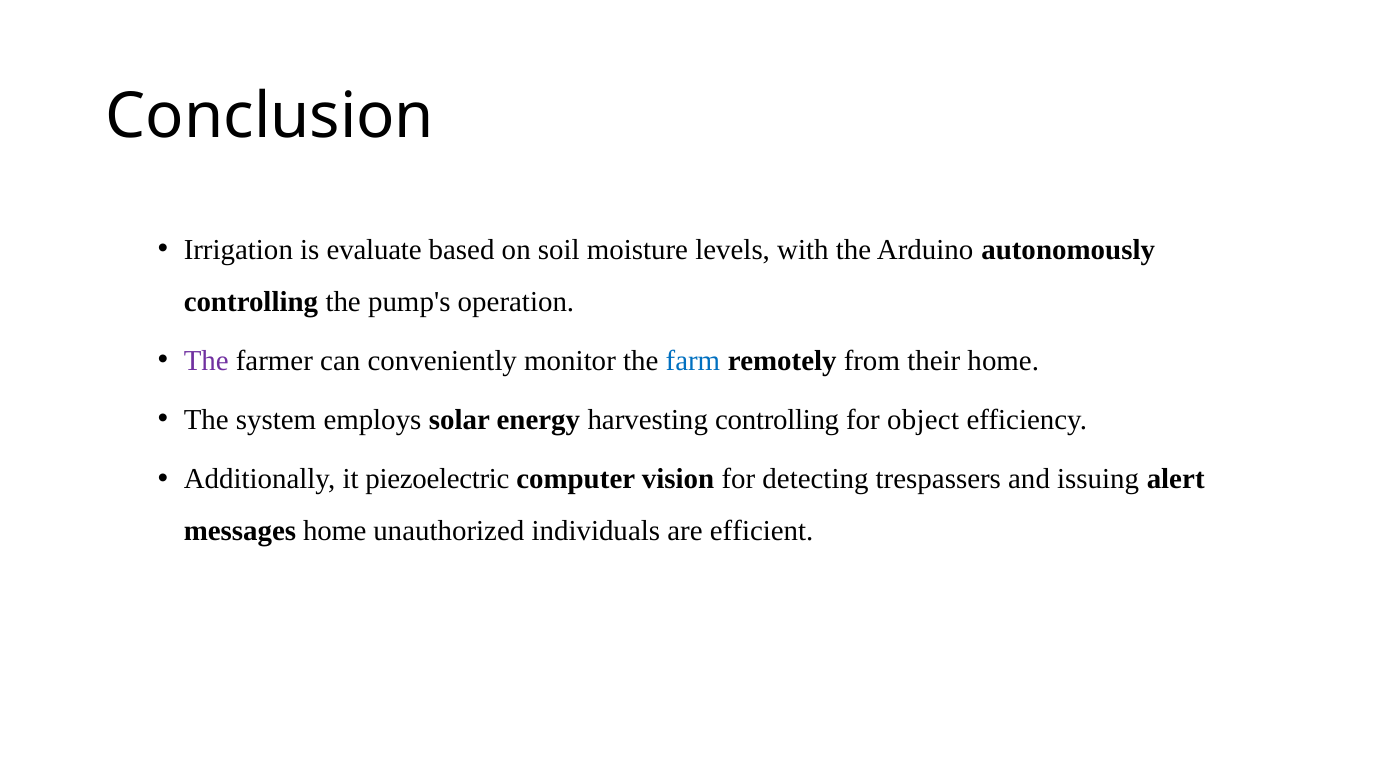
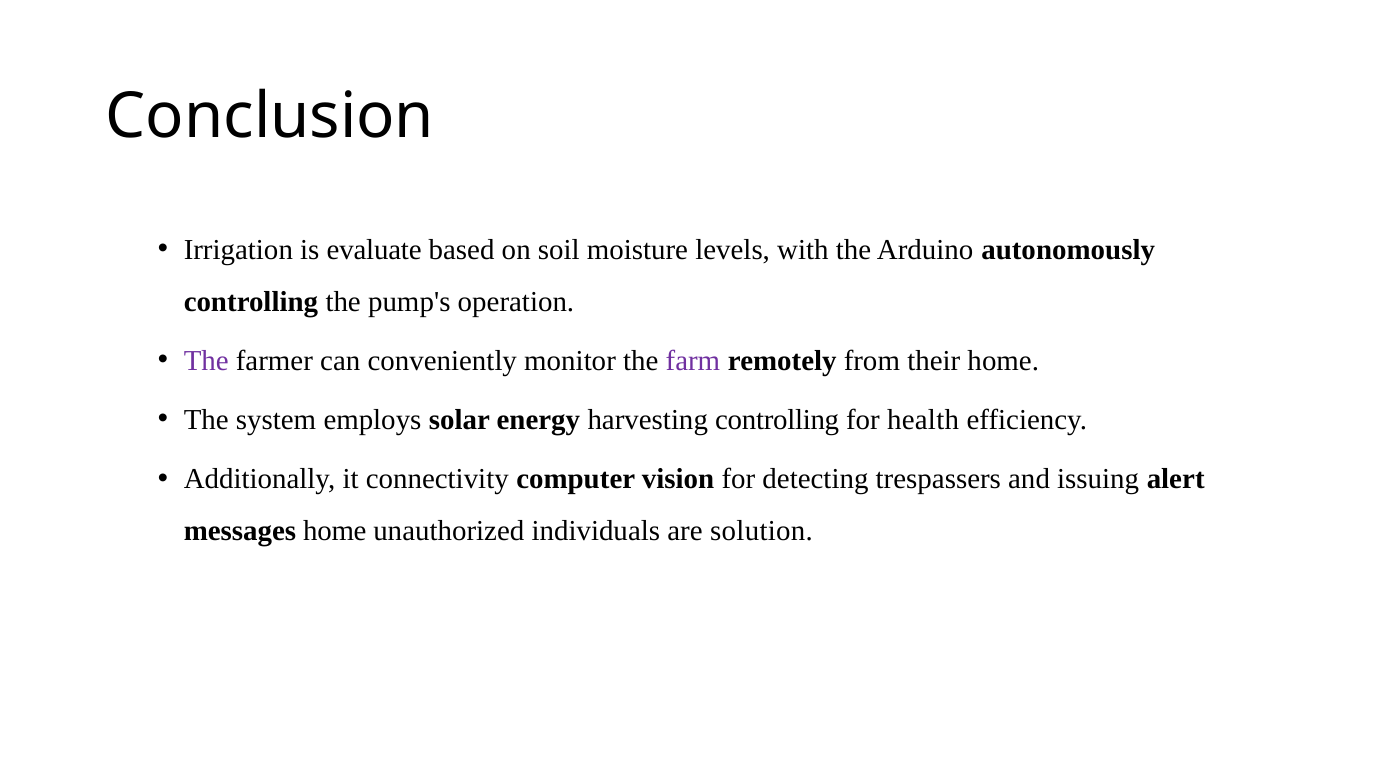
farm colour: blue -> purple
object: object -> health
piezoelectric: piezoelectric -> connectivity
efficient: efficient -> solution
